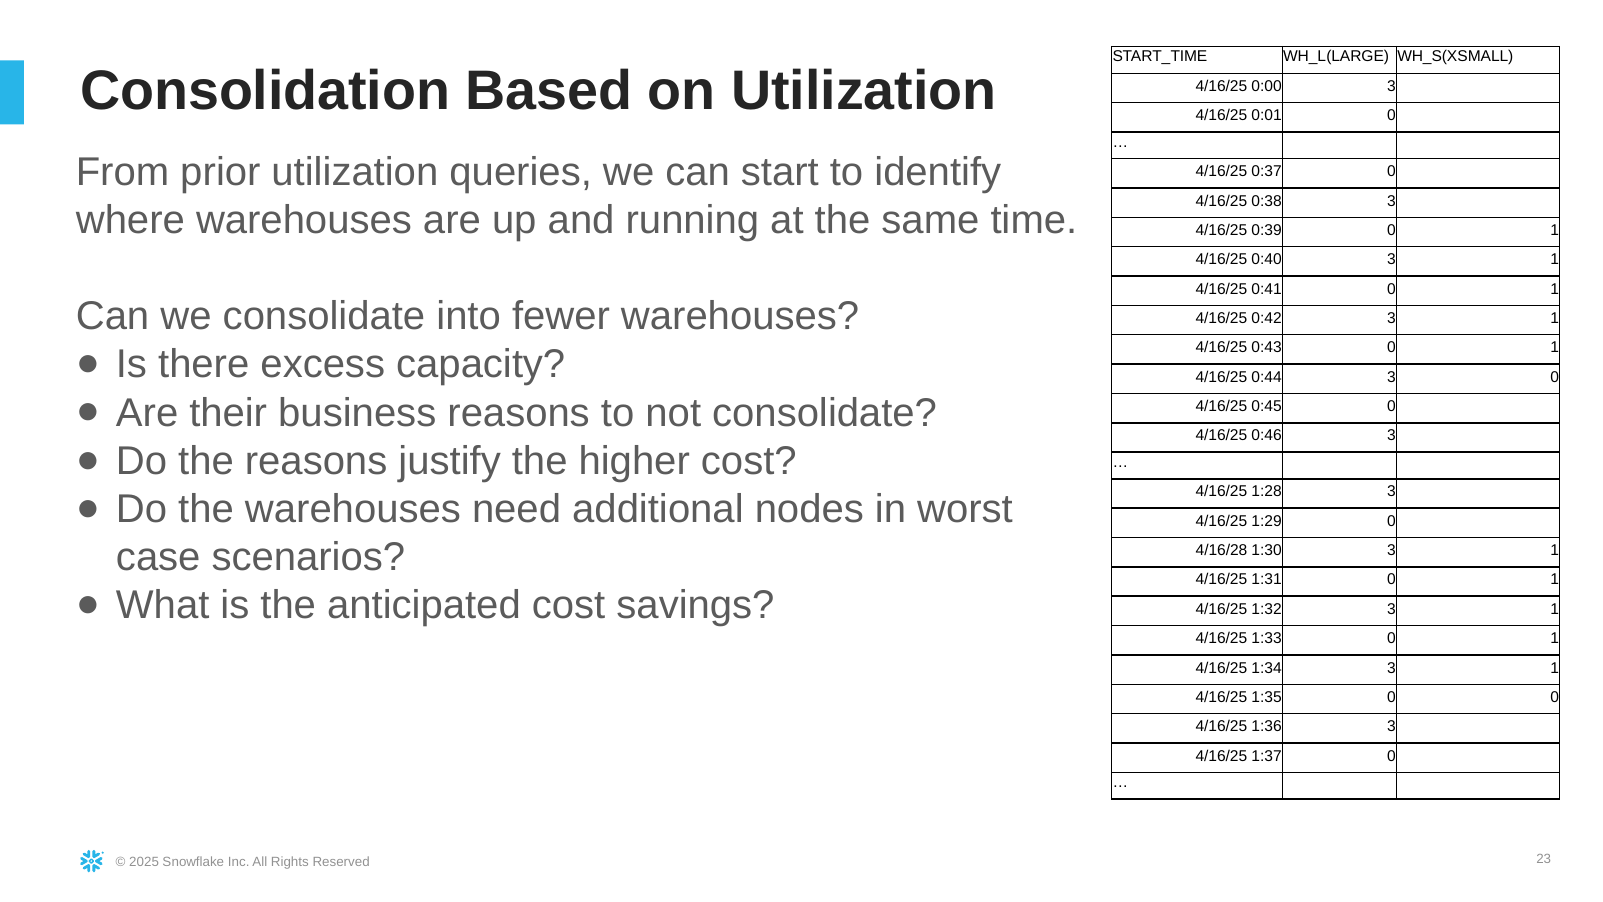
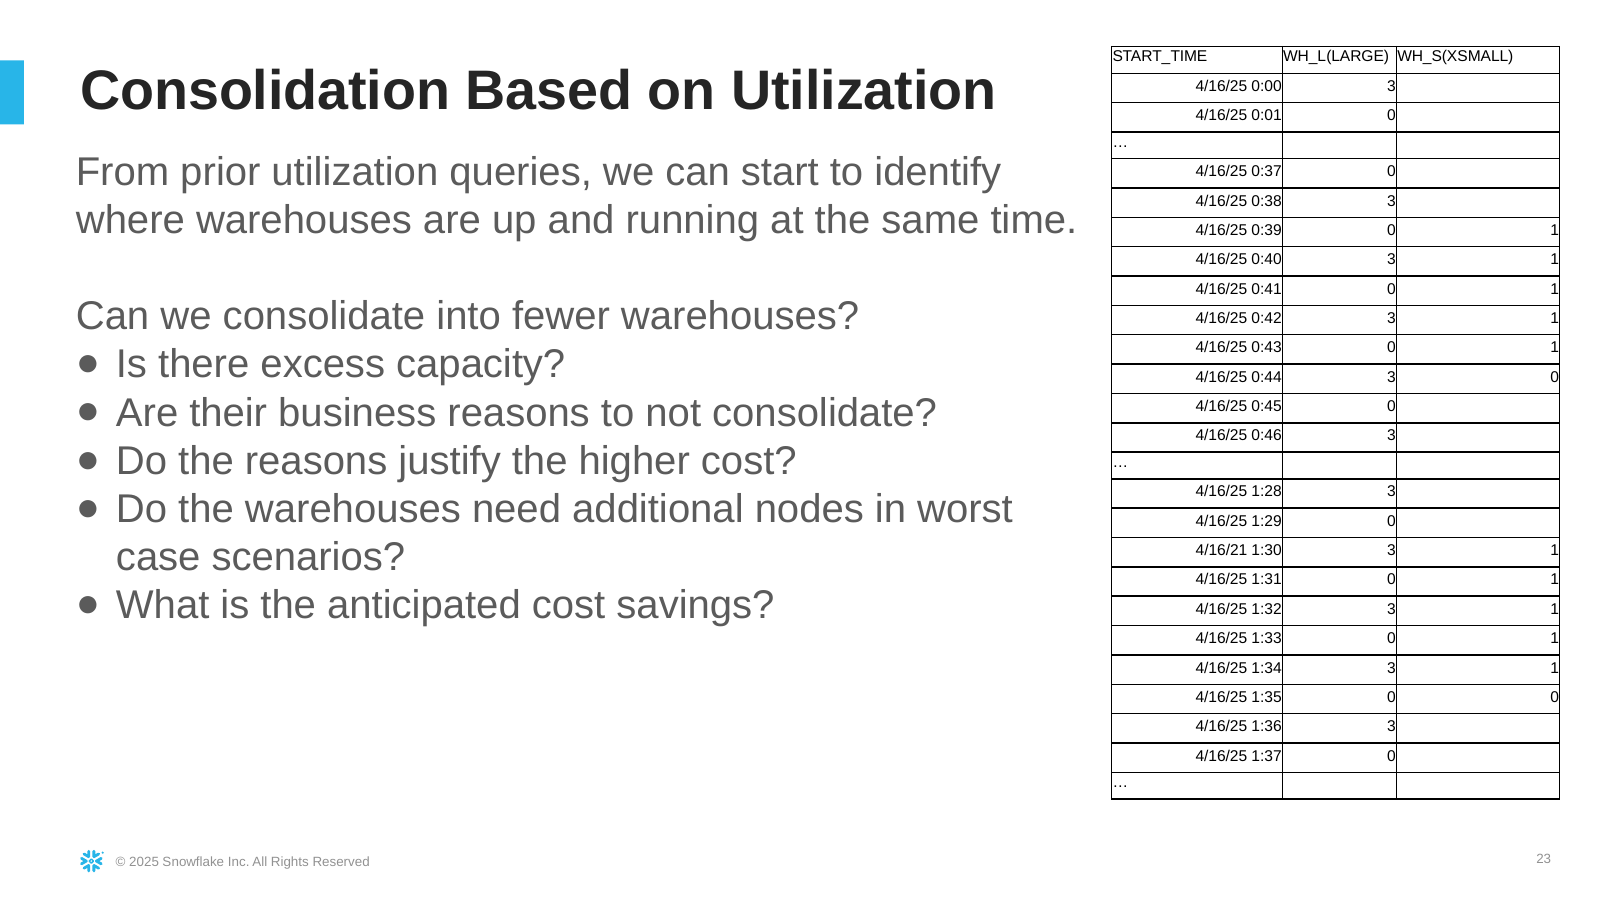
4/16/28: 4/16/28 -> 4/16/21
